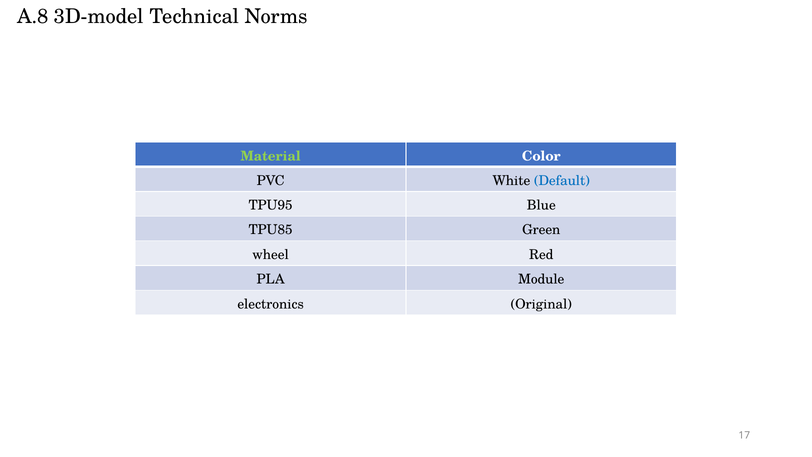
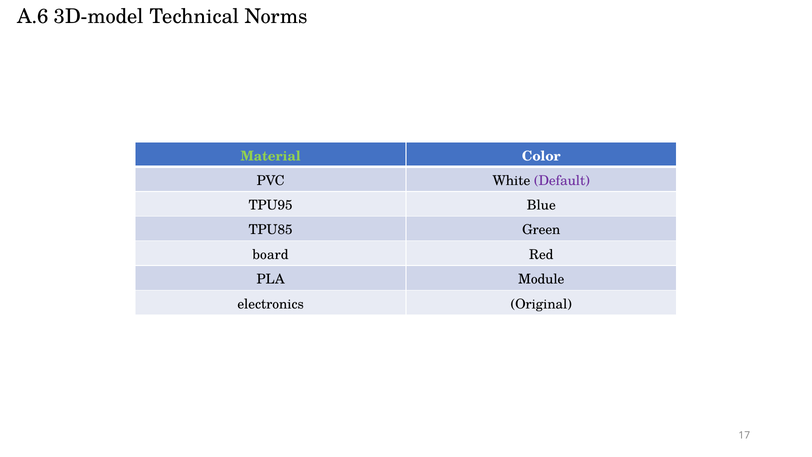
A.8: A.8 -> A.6
Default colour: blue -> purple
wheel: wheel -> board
